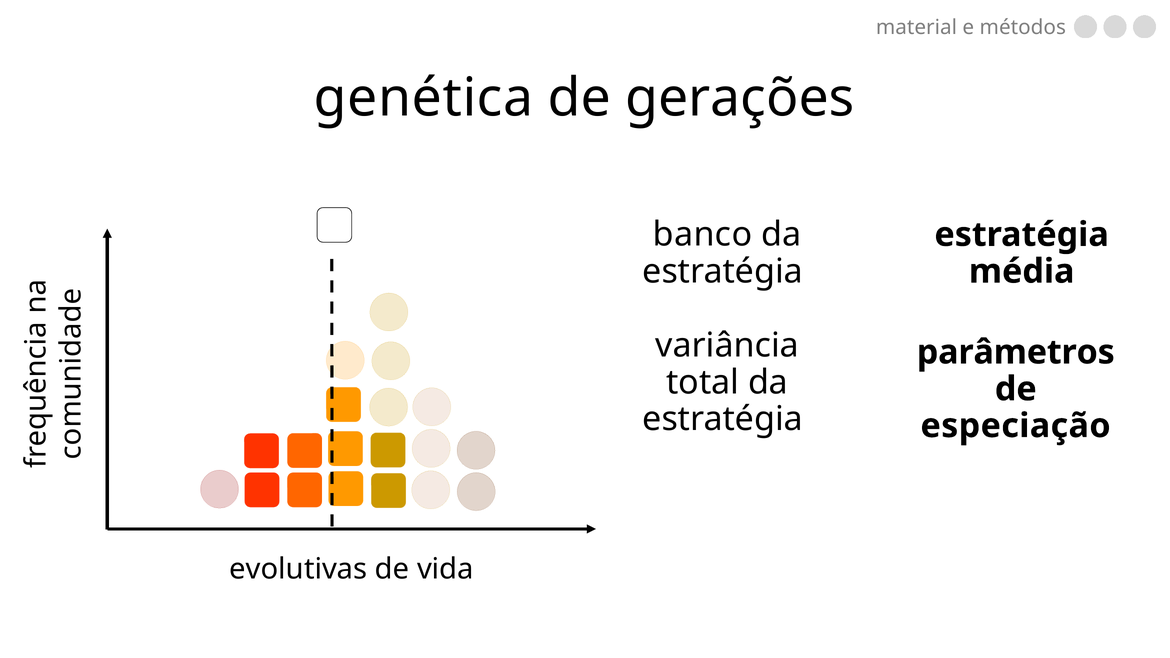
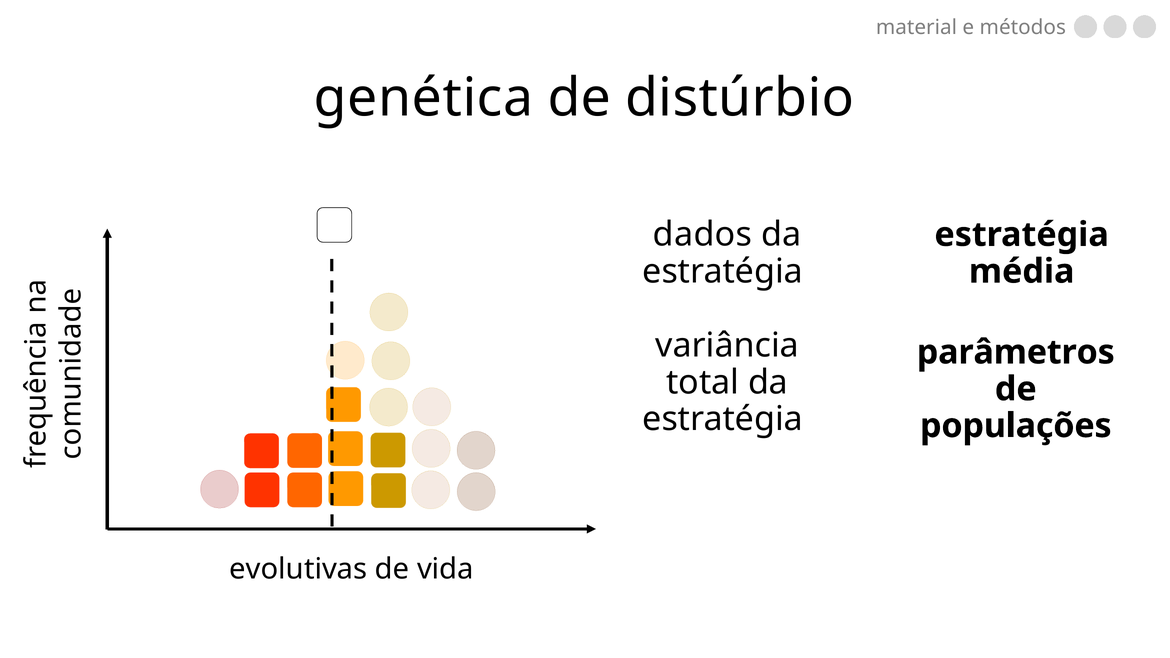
gerações: gerações -> distúrbio
banco: banco -> dados
especiação: especiação -> populações
